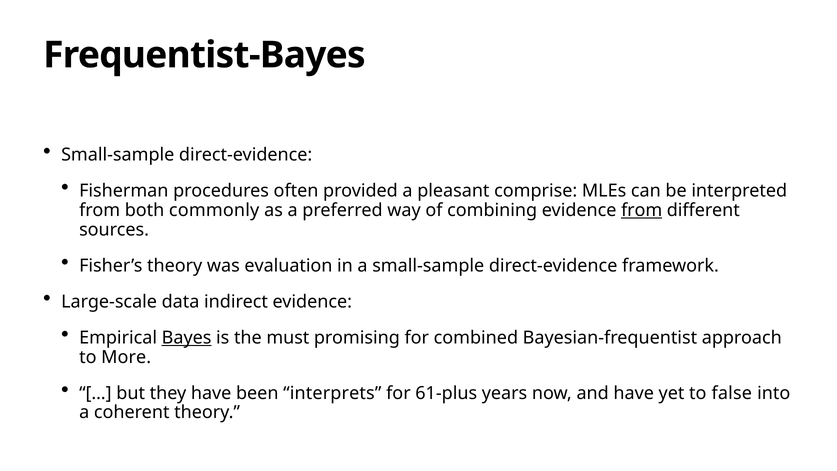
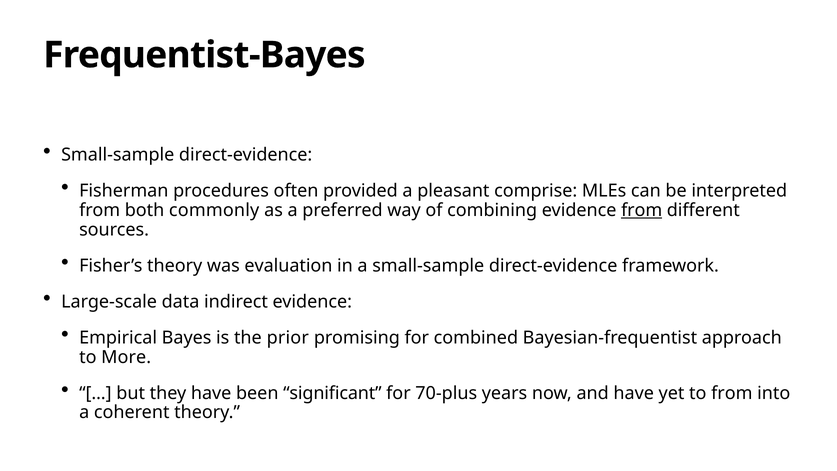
Bayes underline: present -> none
must: must -> prior
interprets: interprets -> significant
61-plus: 61-plus -> 70-plus
to false: false -> from
